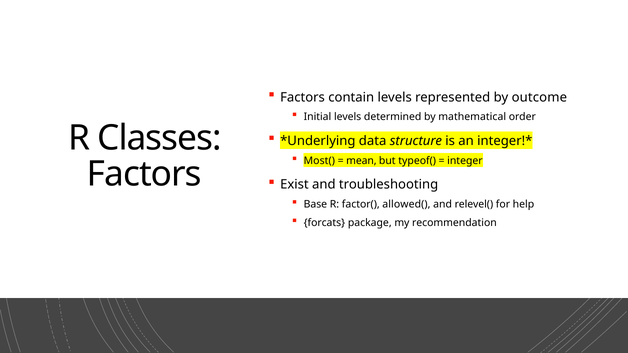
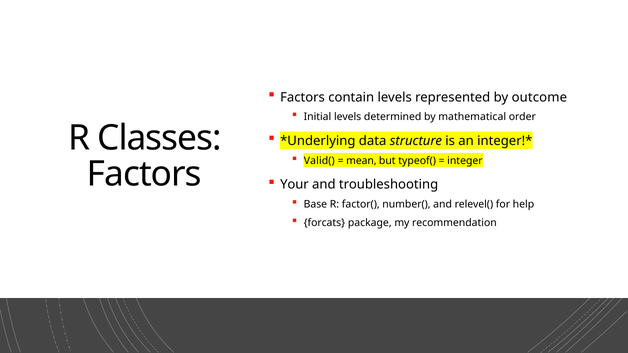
Most(: Most( -> Valid(
Exist: Exist -> Your
allowed(: allowed( -> number(
